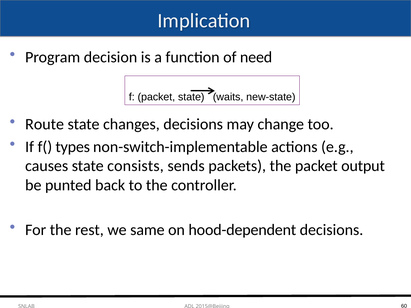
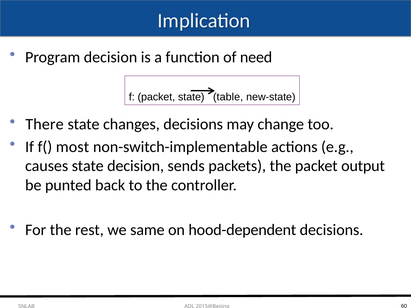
waits: waits -> table
Route: Route -> There
types: types -> most
state consists: consists -> decision
